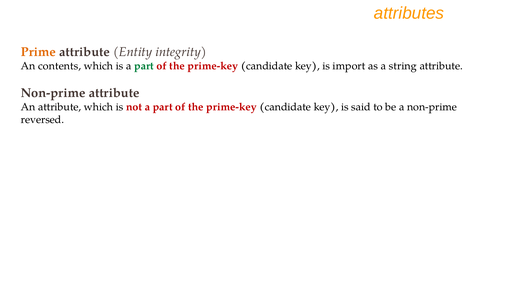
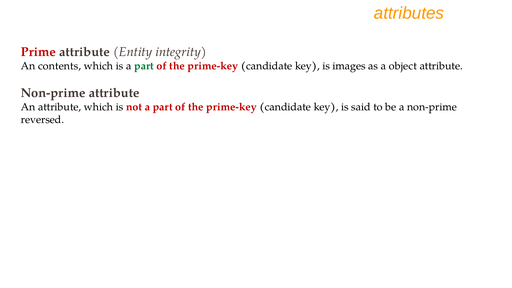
Prime colour: orange -> red
import: import -> images
string: string -> object
